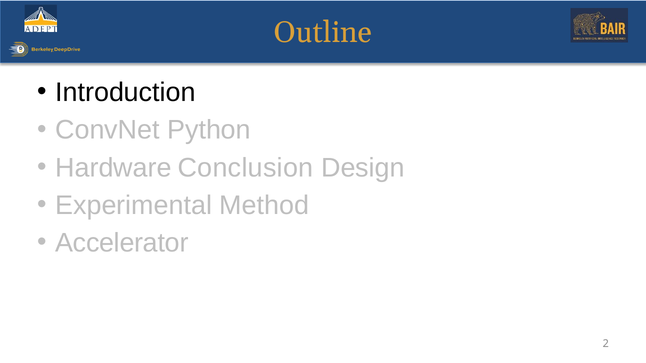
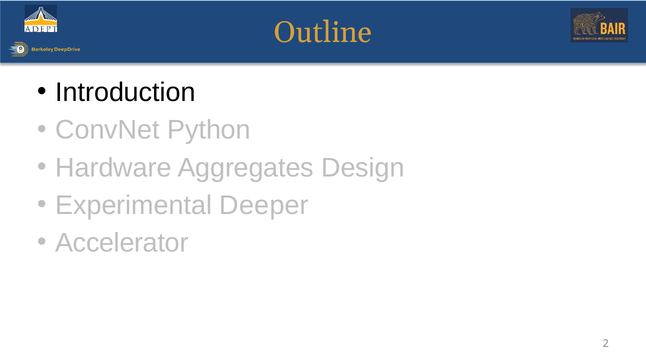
Conclusion: Conclusion -> Aggregates
Method: Method -> Deeper
